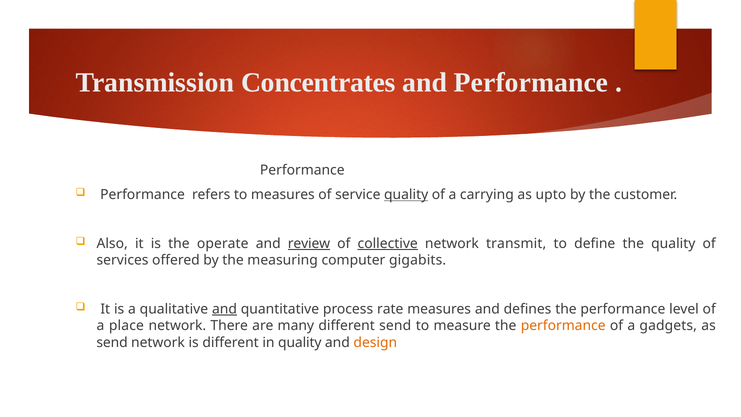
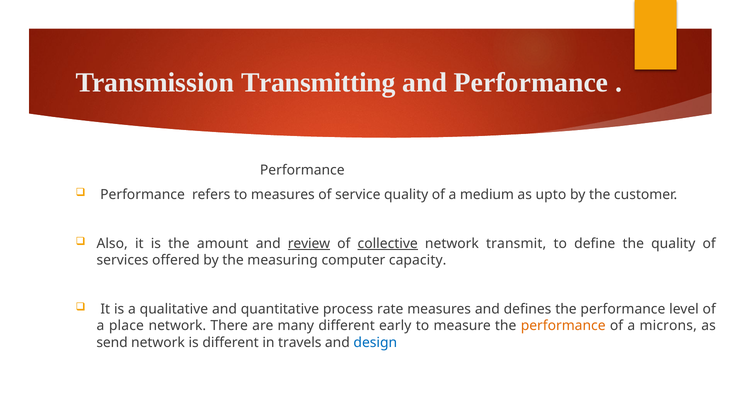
Concentrates: Concentrates -> Transmitting
quality at (406, 195) underline: present -> none
carrying: carrying -> medium
operate: operate -> amount
gigabits: gigabits -> capacity
and at (224, 309) underline: present -> none
different send: send -> early
gadgets: gadgets -> microns
in quality: quality -> travels
design colour: orange -> blue
